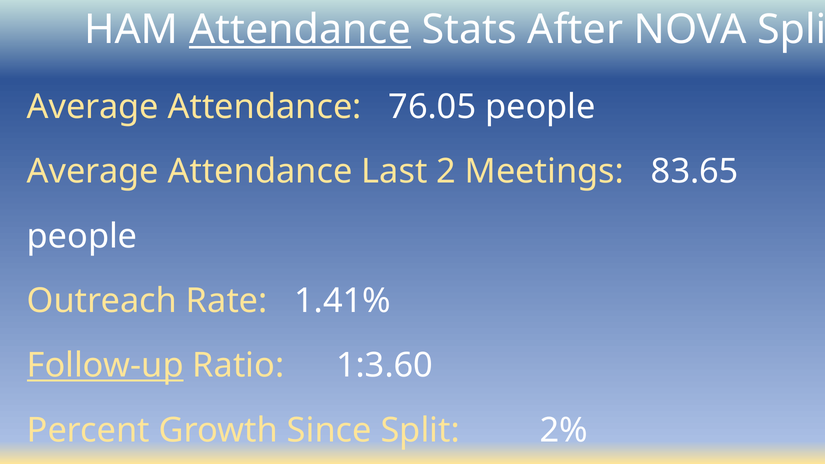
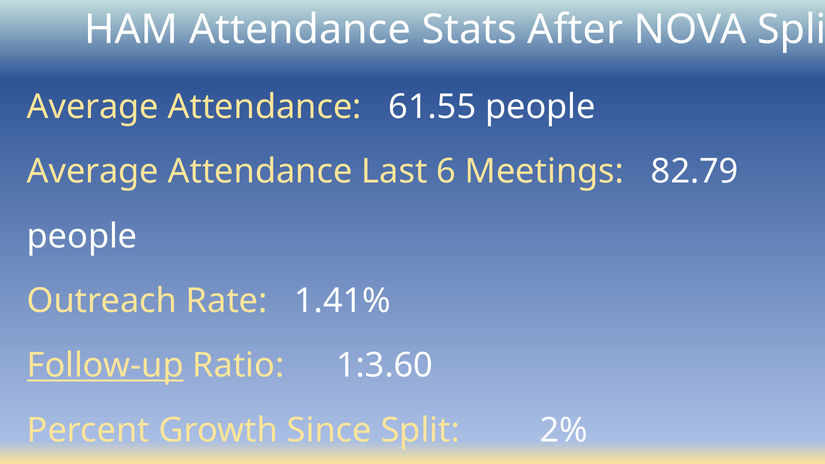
Attendance at (300, 30) underline: present -> none
76.05: 76.05 -> 61.55
Attendance Last 2: 2 -> 6
83.65: 83.65 -> 82.79
